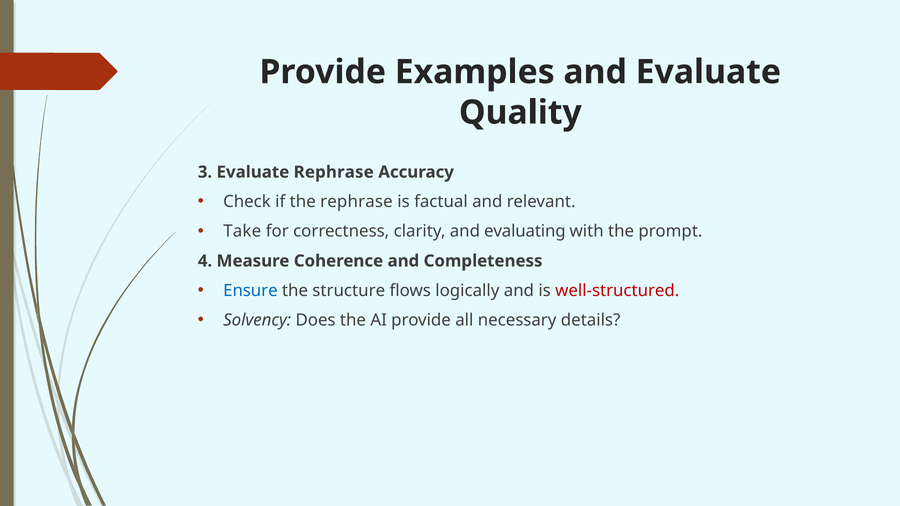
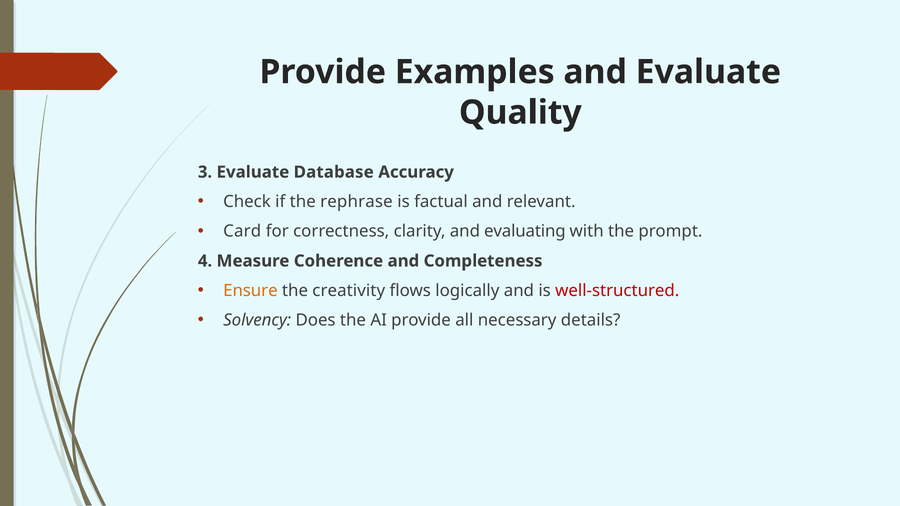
Evaluate Rephrase: Rephrase -> Database
Take: Take -> Card
Ensure colour: blue -> orange
structure: structure -> creativity
